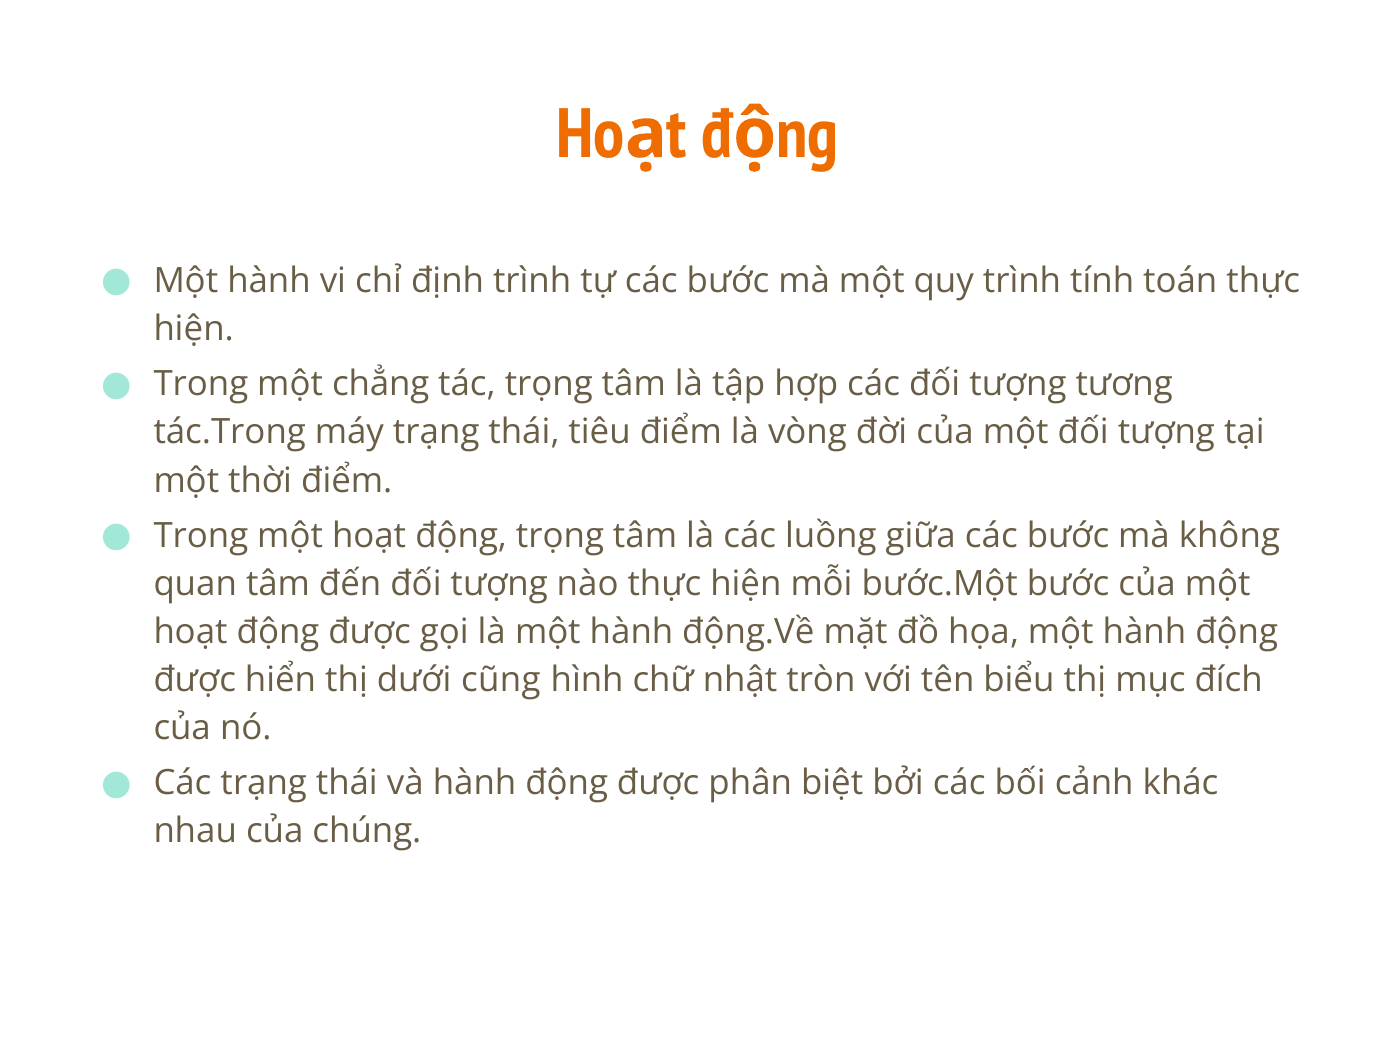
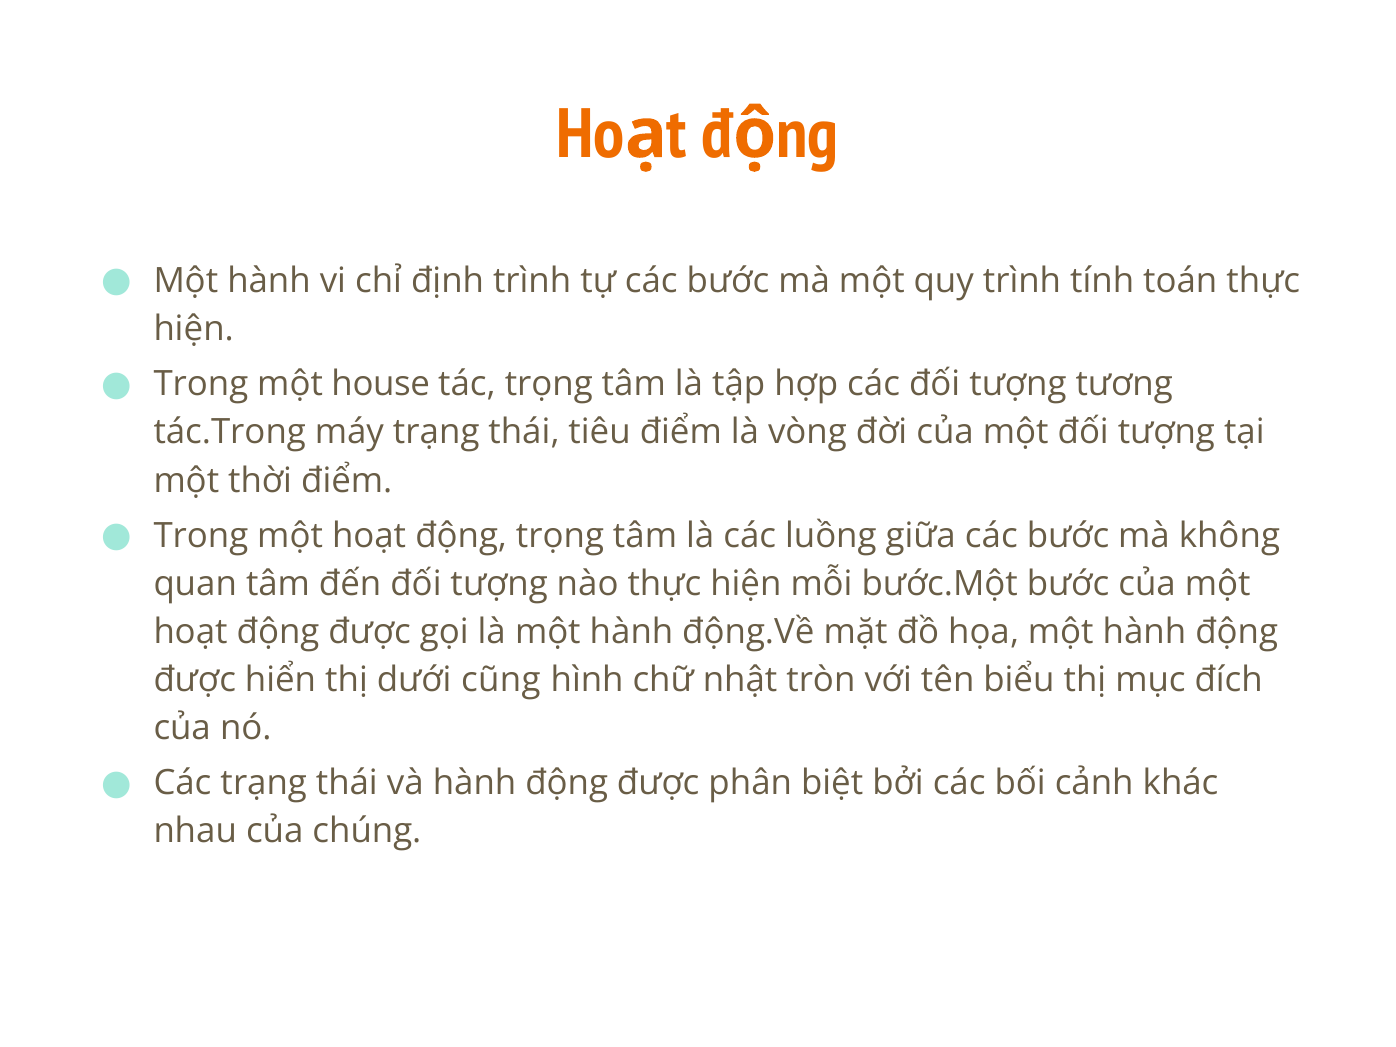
chẳng: chẳng -> house
